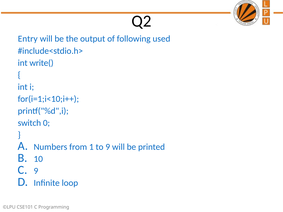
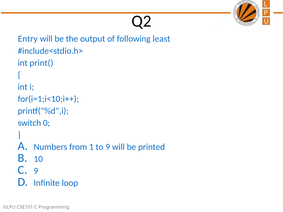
used: used -> least
write(: write( -> print(
